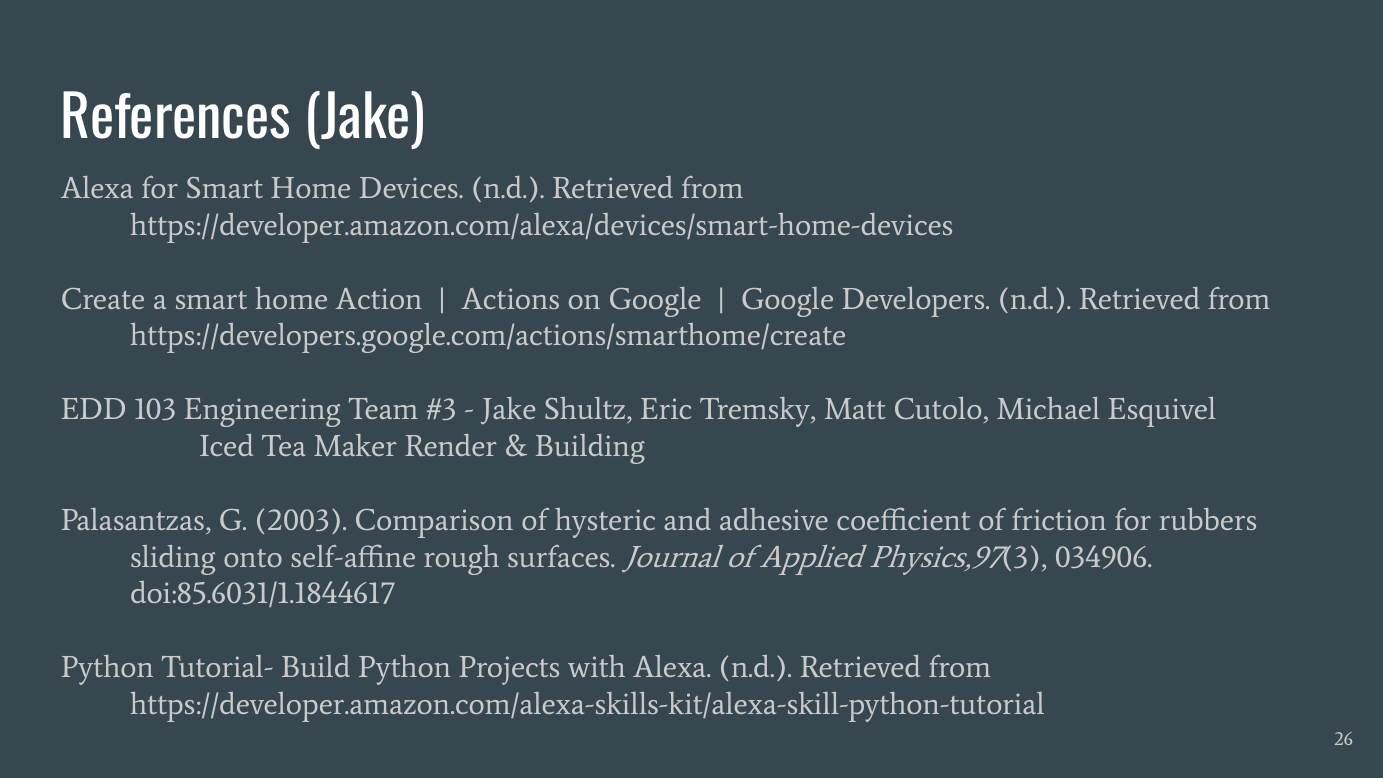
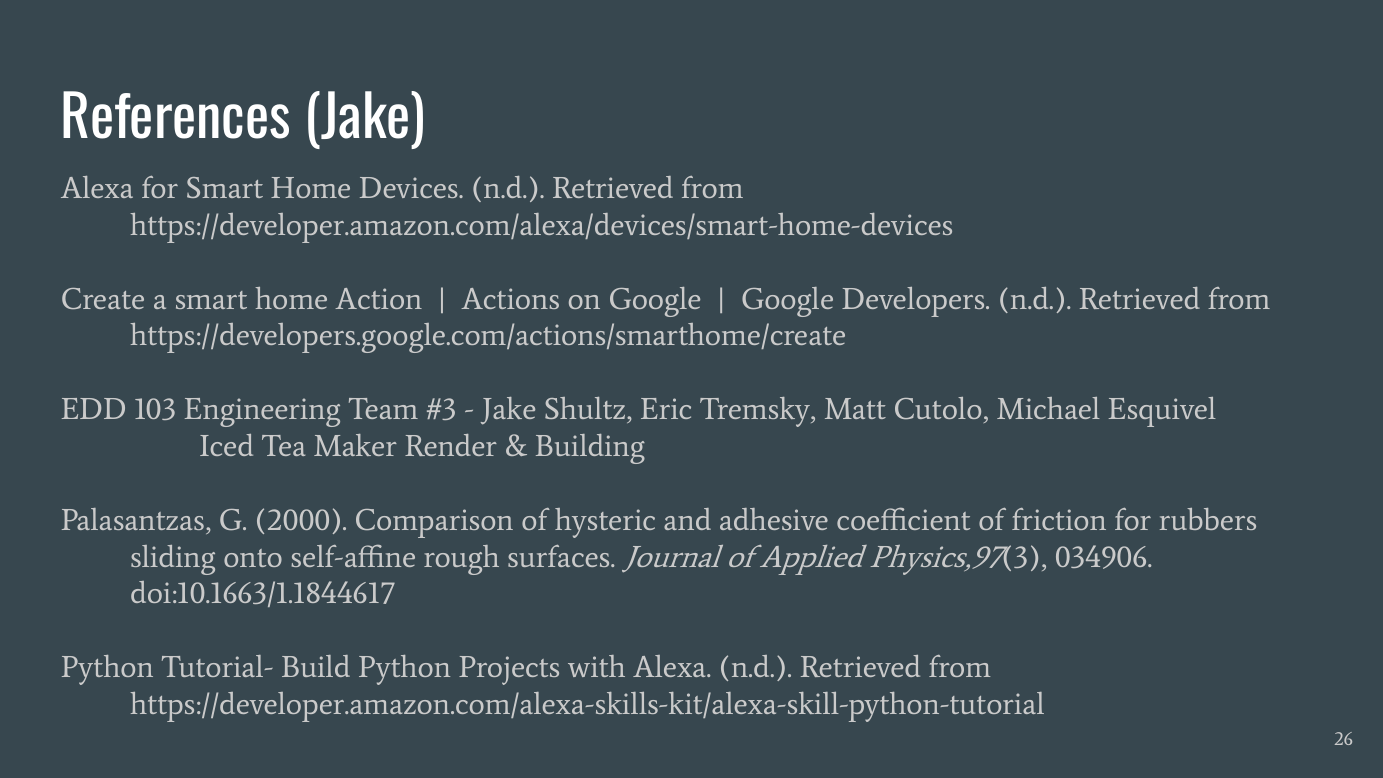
2003: 2003 -> 2000
doi:85.6031/1.1844617: doi:85.6031/1.1844617 -> doi:10.1663/1.1844617
